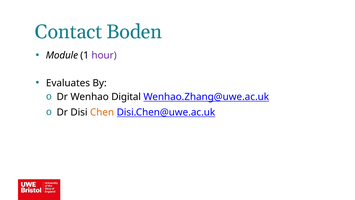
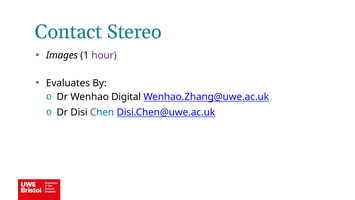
Boden: Boden -> Stereo
Module: Module -> Images
Chen colour: orange -> blue
